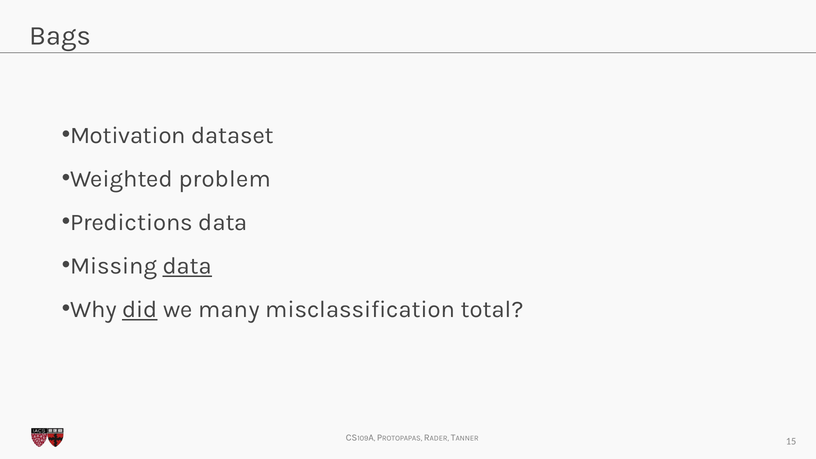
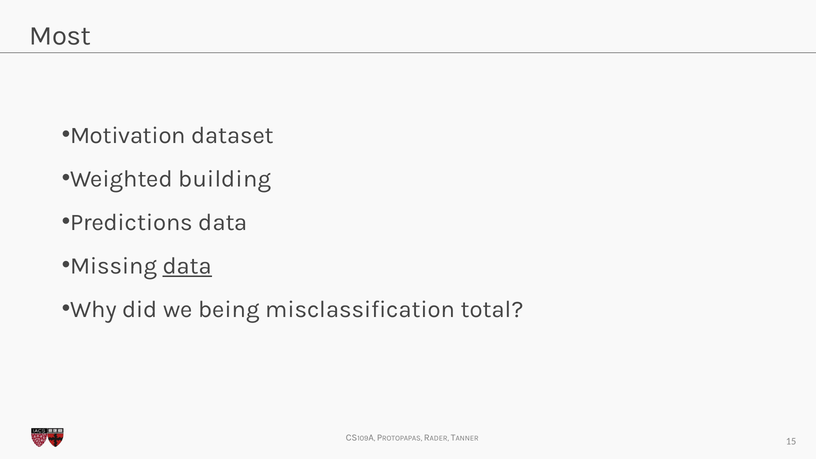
Bags: Bags -> Most
problem: problem -> building
did underline: present -> none
many: many -> being
